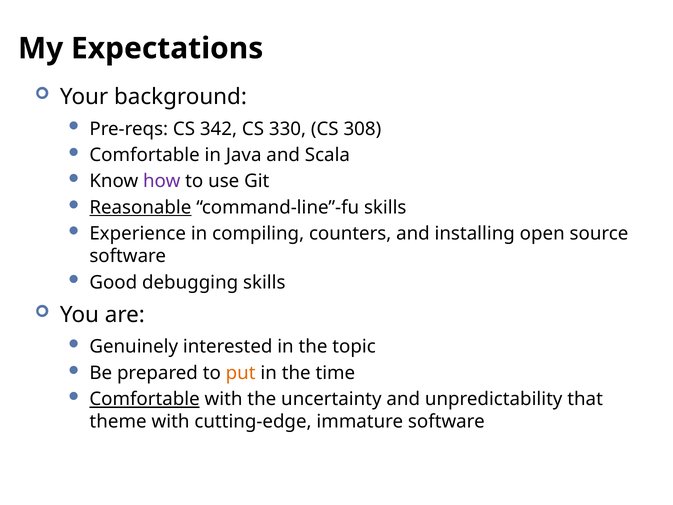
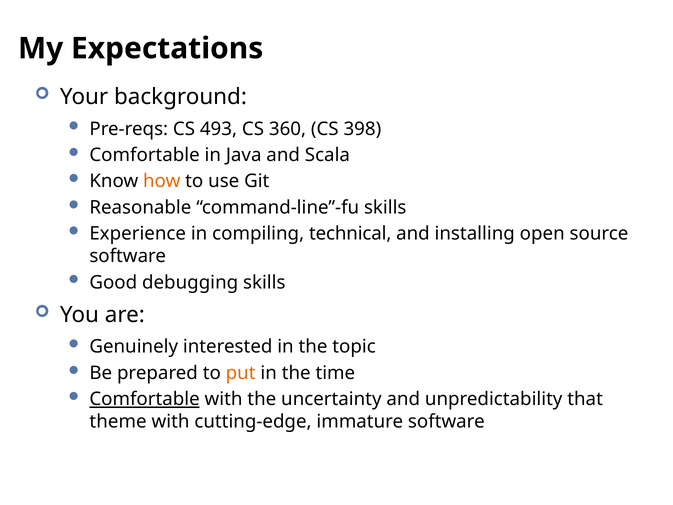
342: 342 -> 493
330: 330 -> 360
308: 308 -> 398
how colour: purple -> orange
Reasonable underline: present -> none
counters: counters -> technical
